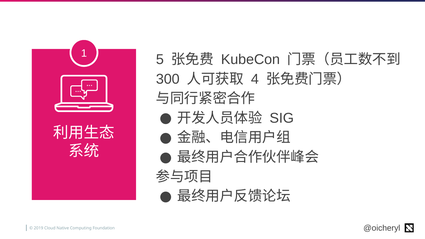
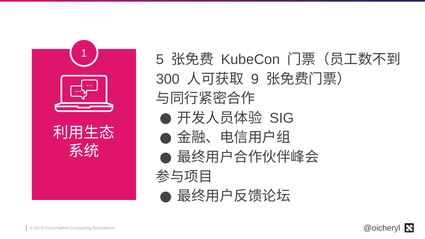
4: 4 -> 9
